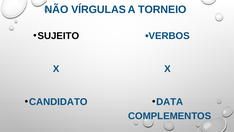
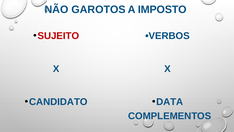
VÍRGULAS: VÍRGULAS -> GAROTOS
TORNEIO: TORNEIO -> IMPOSTO
SUJEITO colour: black -> red
